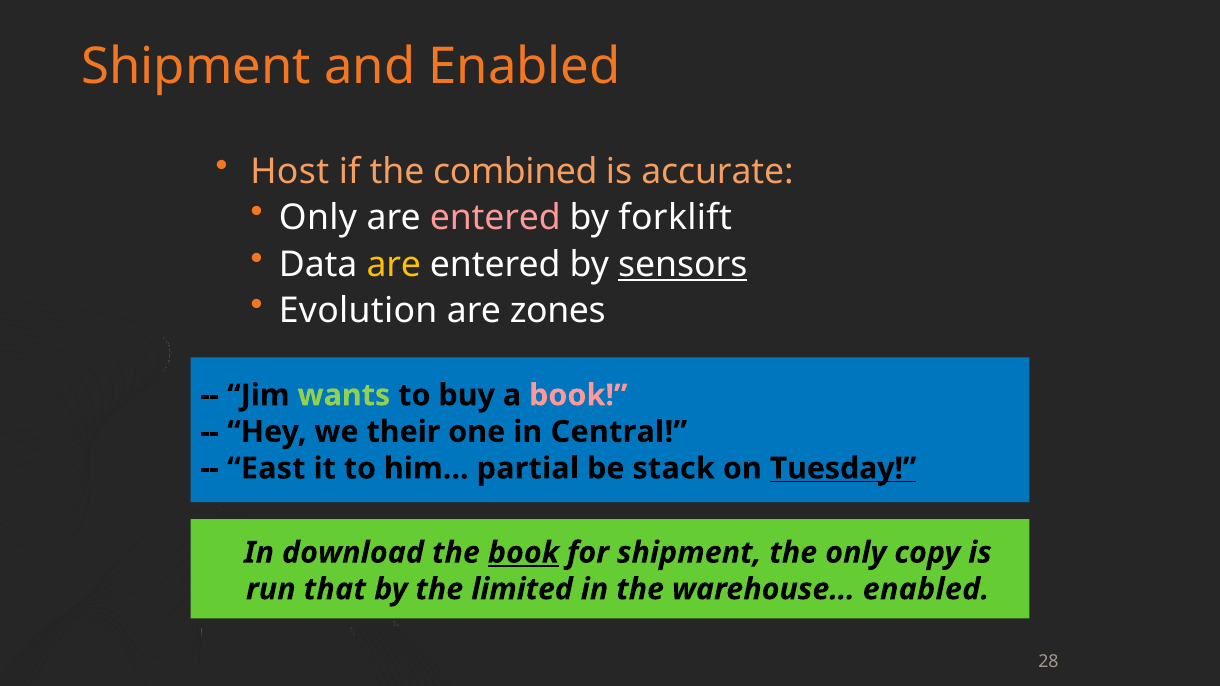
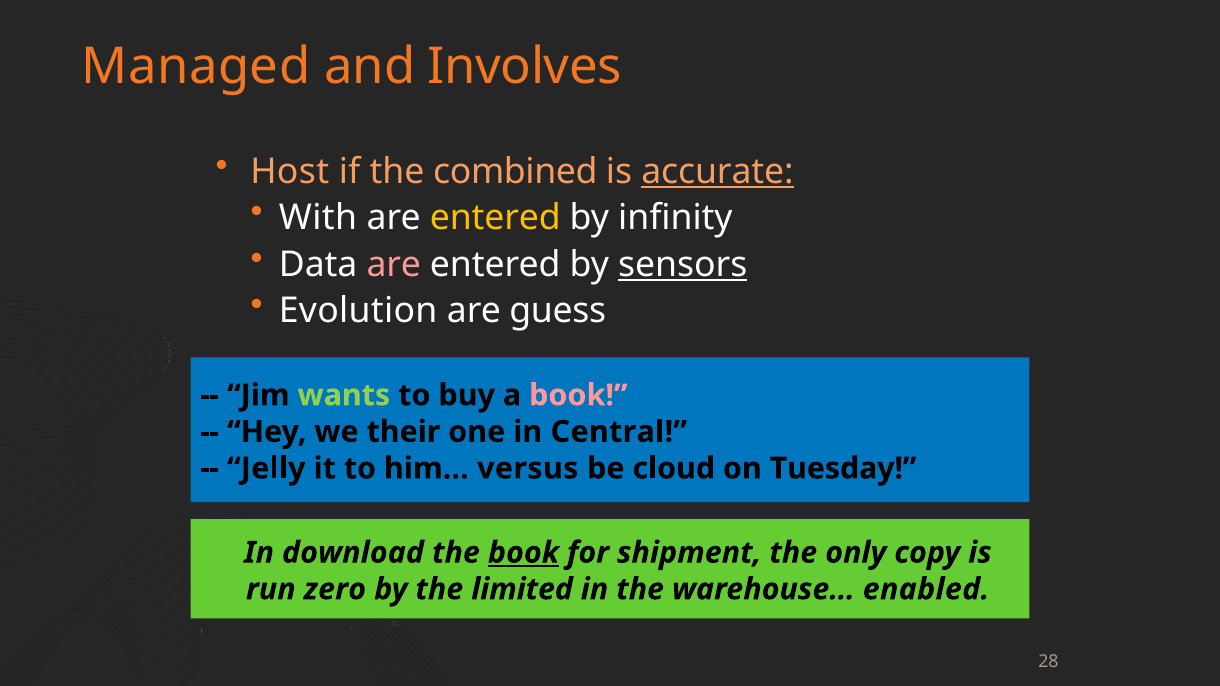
Shipment at (196, 67): Shipment -> Managed
and Enabled: Enabled -> Involves
accurate underline: none -> present
Only at (318, 218): Only -> With
entered at (495, 218) colour: pink -> yellow
forklift: forklift -> infinity
are at (394, 264) colour: yellow -> pink
zones: zones -> guess
East: East -> Jelly
partial: partial -> versus
stack: stack -> cloud
Tuesday underline: present -> none
that: that -> zero
